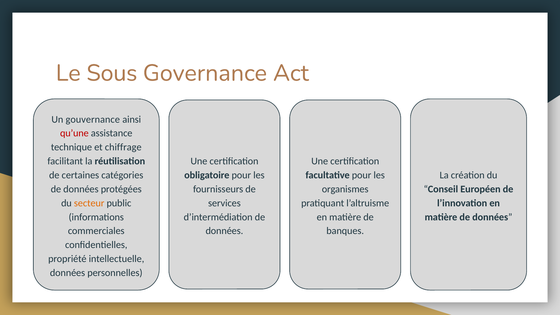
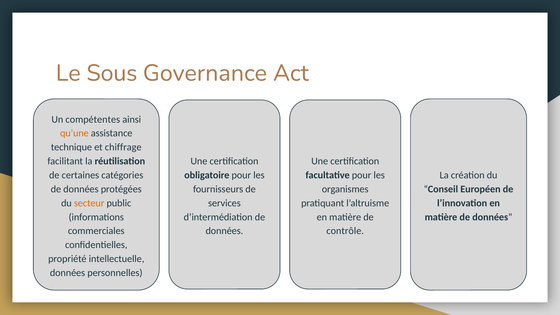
gouvernance: gouvernance -> compétentes
qu’une colour: red -> orange
banques: banques -> contrôle
